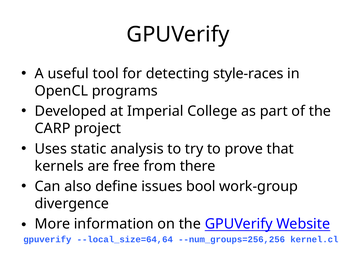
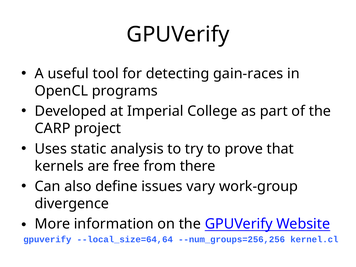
style-races: style-races -> gain-races
bool: bool -> vary
